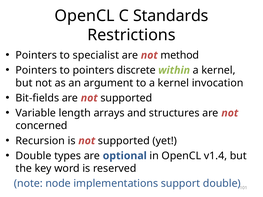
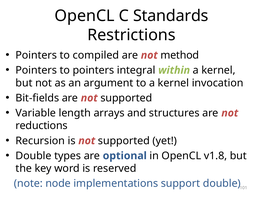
specialist: specialist -> compiled
discrete: discrete -> integral
concerned: concerned -> reductions
v1.4: v1.4 -> v1.8
